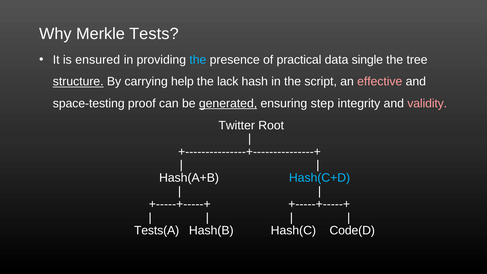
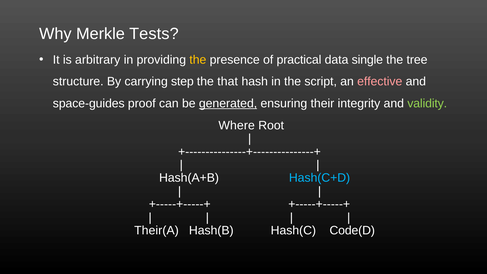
ensured: ensured -> arbitrary
the at (198, 60) colour: light blue -> yellow
structure underline: present -> none
help: help -> step
lack: lack -> that
space-testing: space-testing -> space-guides
step: step -> their
validity colour: pink -> light green
Twitter: Twitter -> Where
Tests(A: Tests(A -> Their(A
